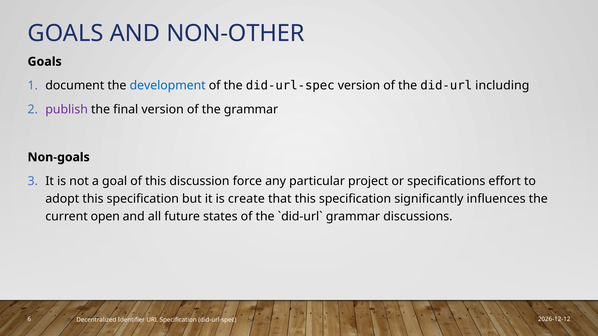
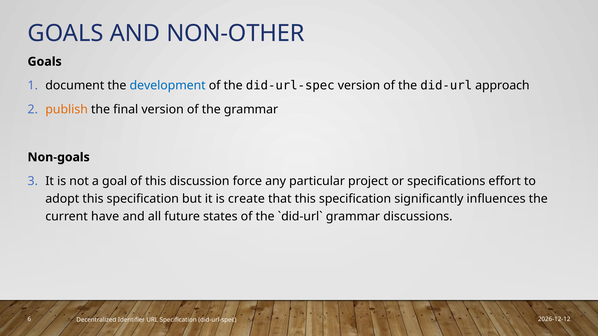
including: including -> approach
publish colour: purple -> orange
open: open -> have
